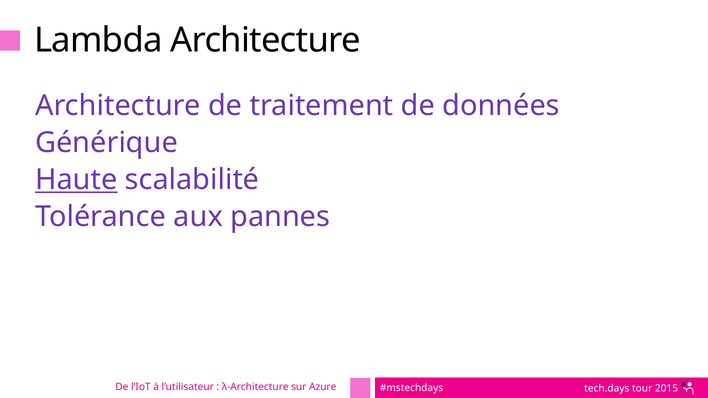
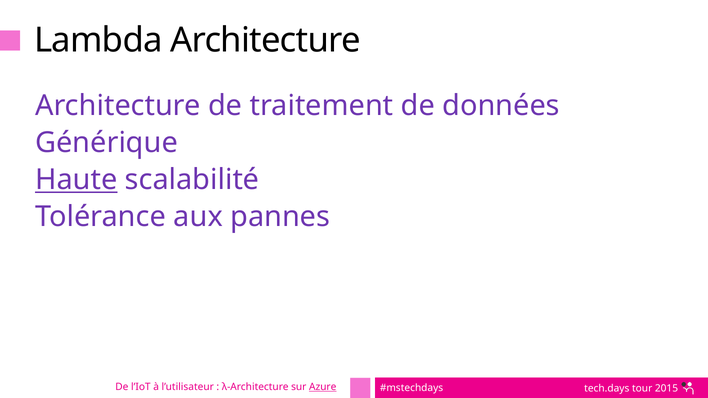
Azure underline: none -> present
